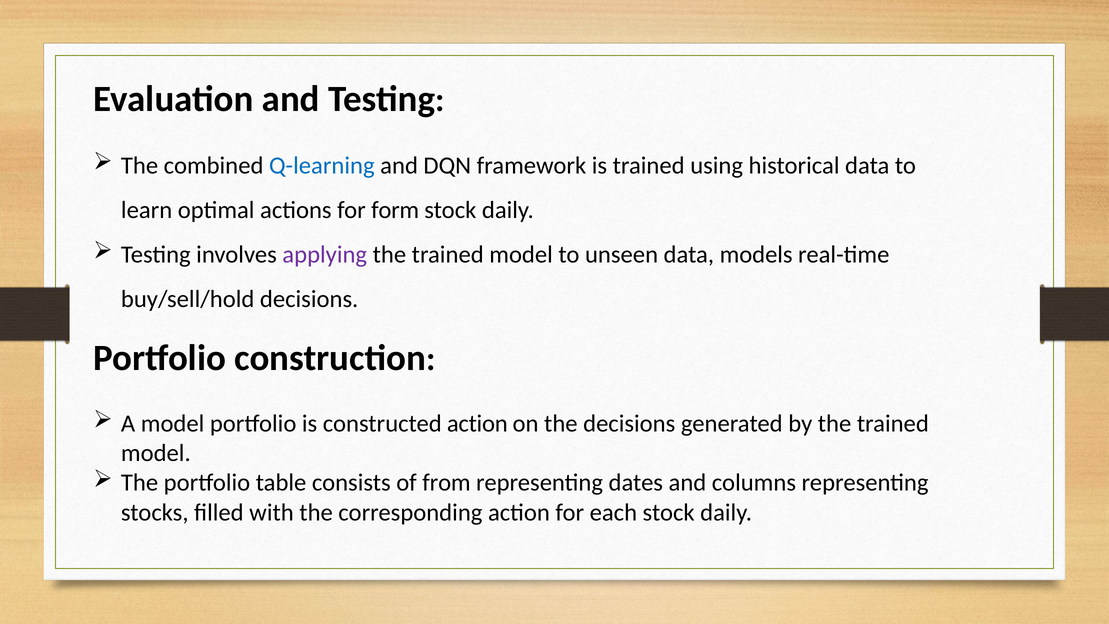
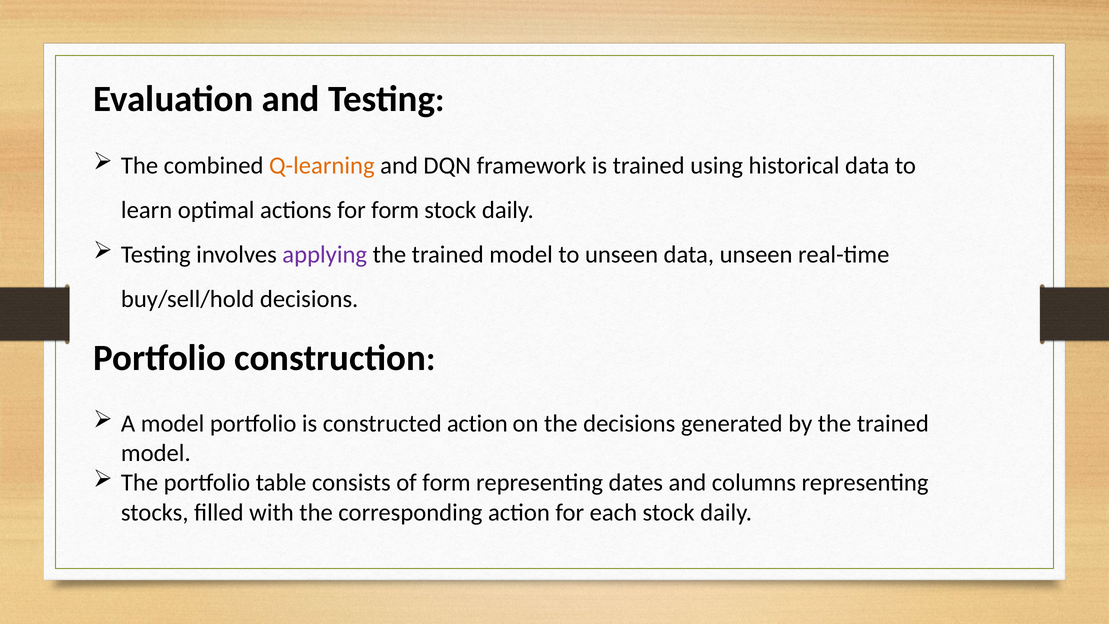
Q-learning colour: blue -> orange
data models: models -> unseen
of from: from -> form
